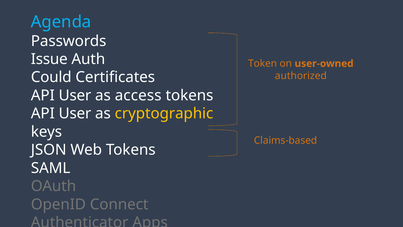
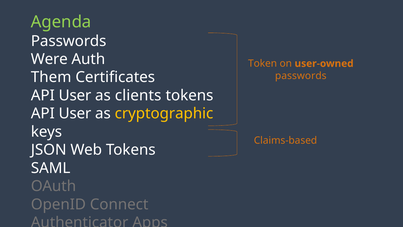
Agenda colour: light blue -> light green
Issue: Issue -> Were
authorized at (301, 76): authorized -> passwords
Could: Could -> Them
access: access -> clients
